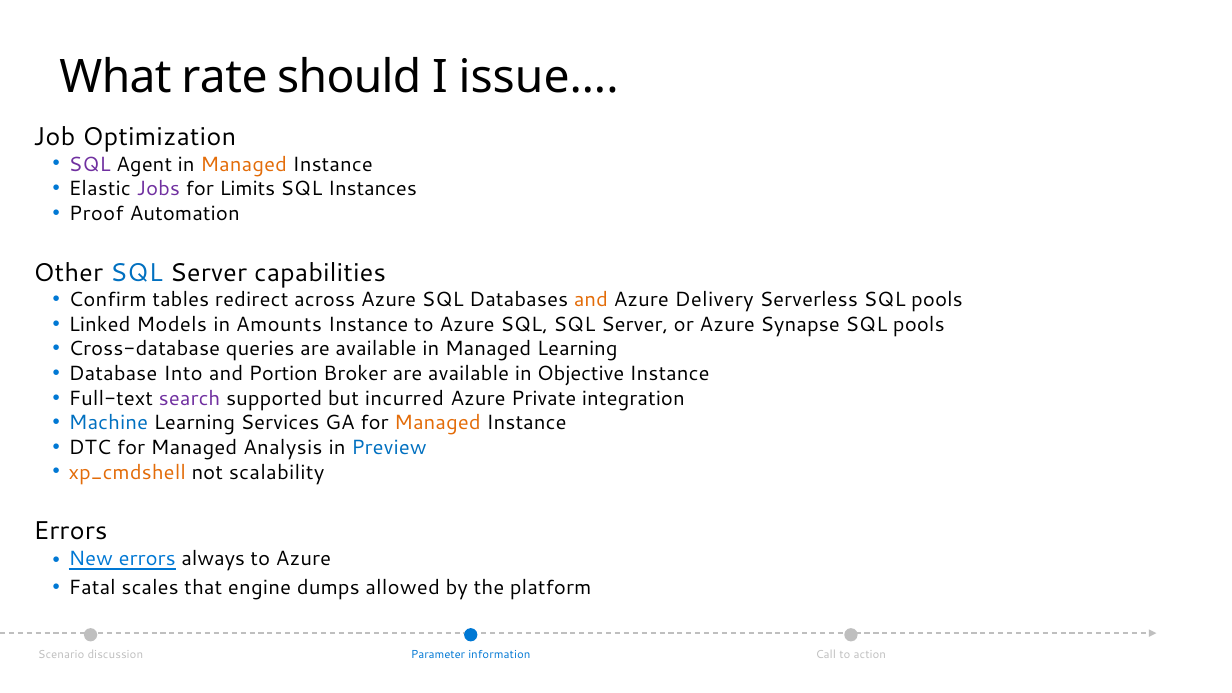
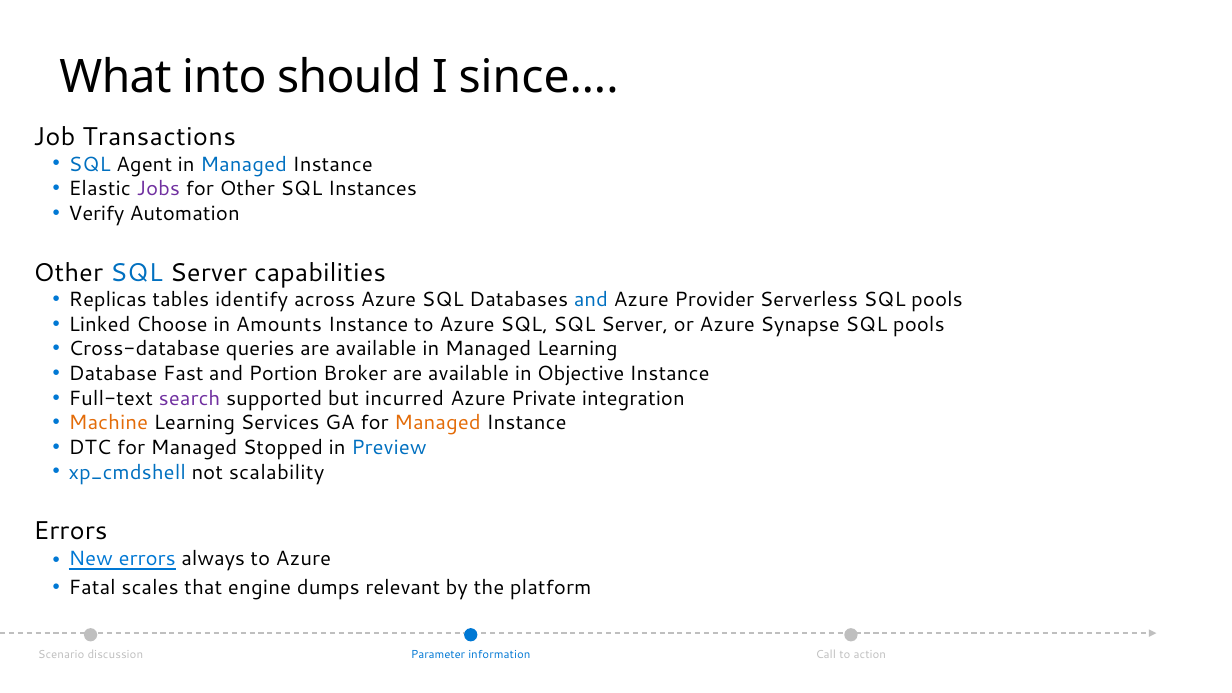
rate: rate -> into
issue…: issue… -> since…
Optimization: Optimization -> Transactions
SQL at (90, 164) colour: purple -> blue
Managed at (244, 164) colour: orange -> blue
for Limits: Limits -> Other
Proof: Proof -> Verify
Confirm: Confirm -> Replicas
redirect: redirect -> identify
and at (591, 300) colour: orange -> blue
Delivery: Delivery -> Provider
Models: Models -> Choose
Into: Into -> Fast
Machine colour: blue -> orange
Analysis: Analysis -> Stopped
xp_cmdshell colour: orange -> blue
allowed: allowed -> relevant
